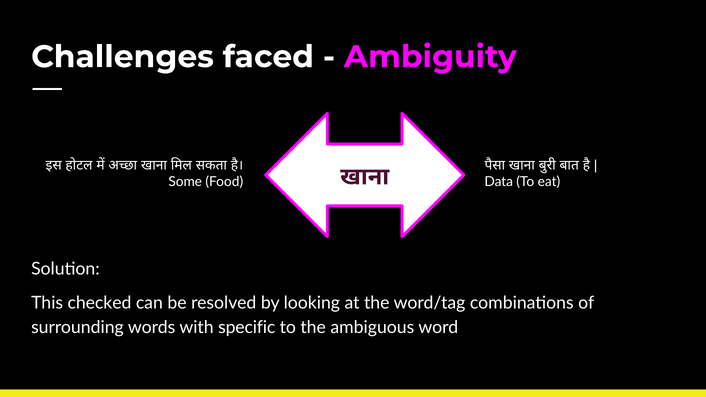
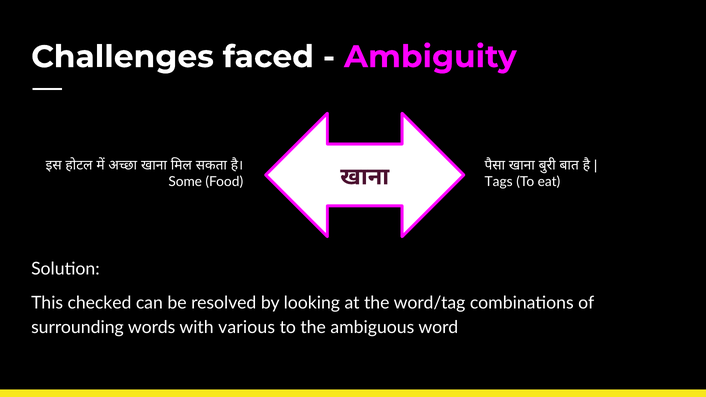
Data: Data -> Tags
specific: specific -> various
